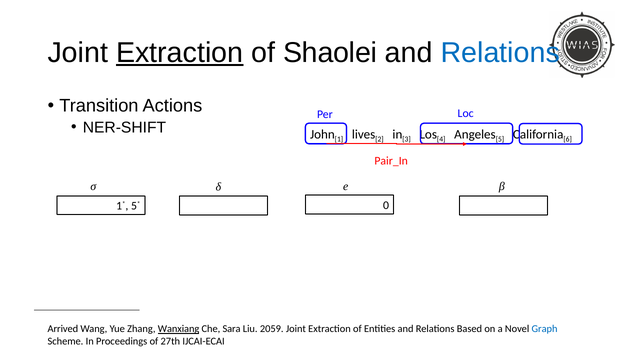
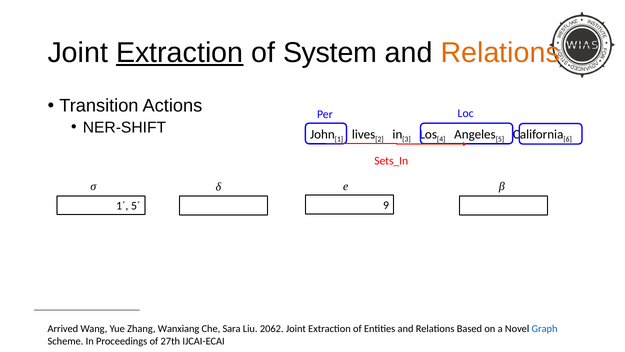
Shaolei: Shaolei -> System
Relations at (500, 53) colour: blue -> orange
Pair_In: Pair_In -> Sets_In
0: 0 -> 9
Wanxiang underline: present -> none
2059: 2059 -> 2062
